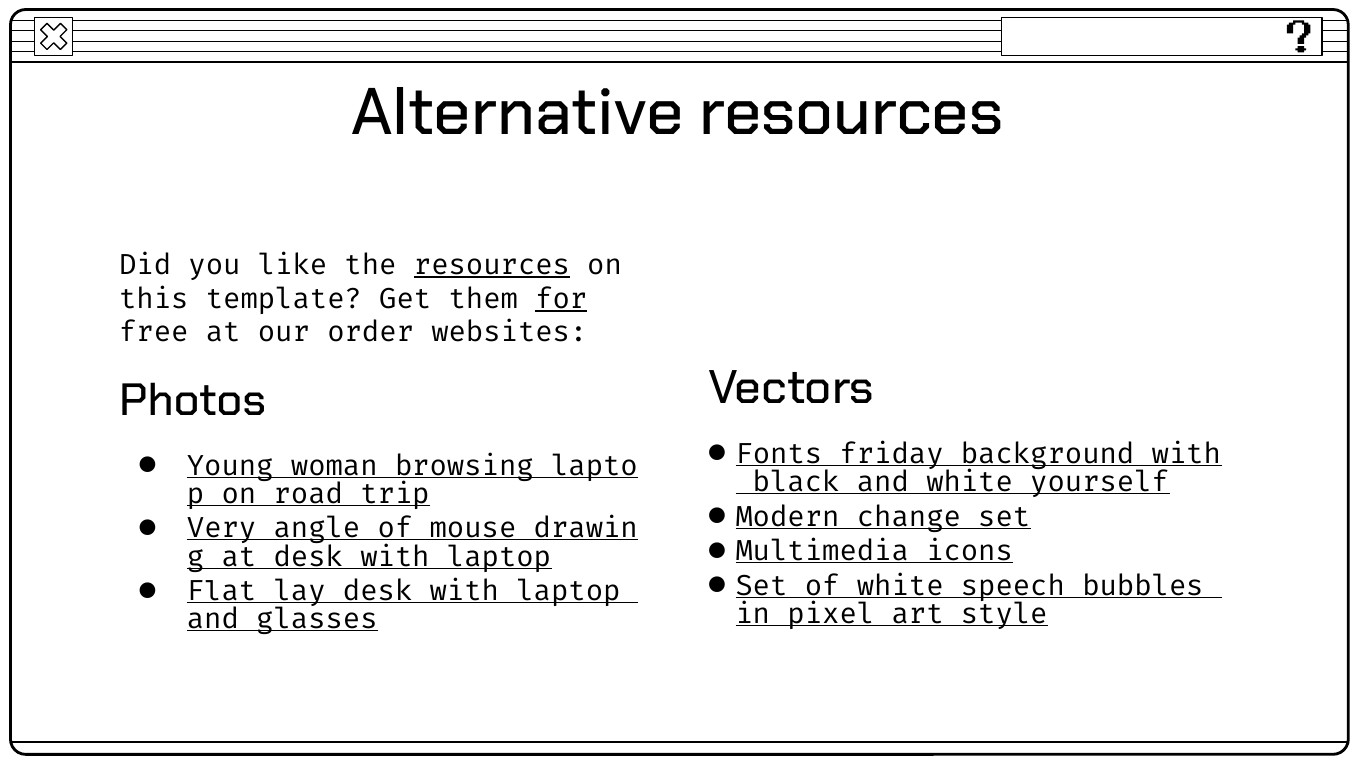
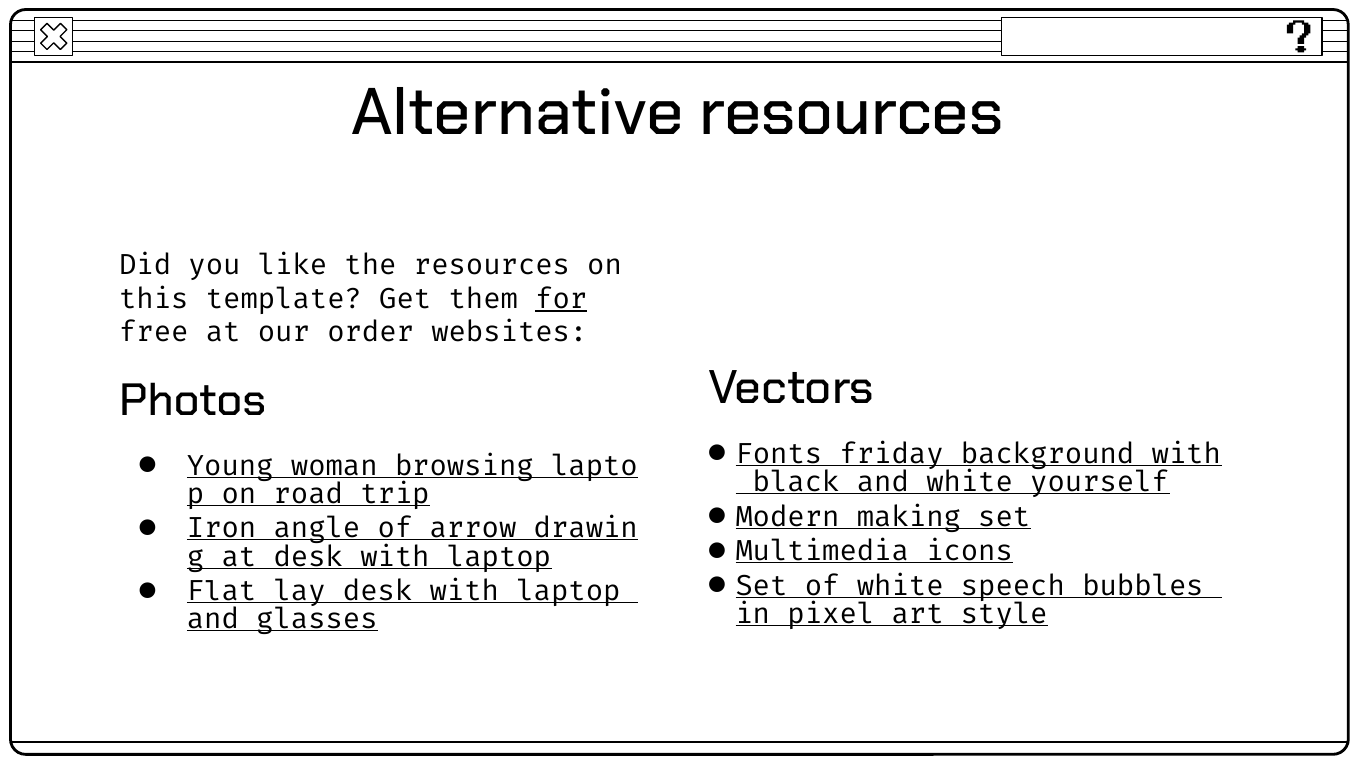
resources at (492, 265) underline: present -> none
change: change -> making
Very: Very -> Iron
mouse: mouse -> arrow
